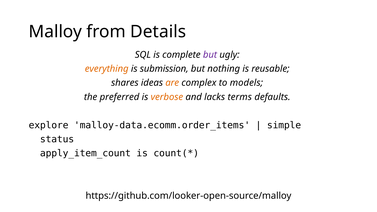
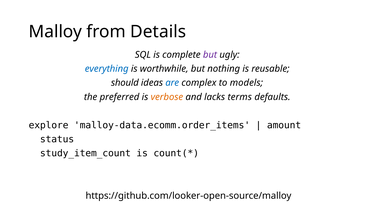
everything colour: orange -> blue
submission: submission -> worthwhile
shares: shares -> should
are colour: orange -> blue
simple: simple -> amount
apply_item_count: apply_item_count -> study_item_count
